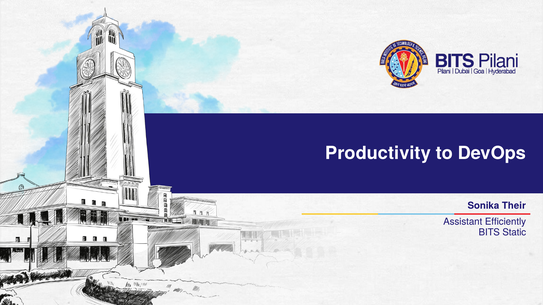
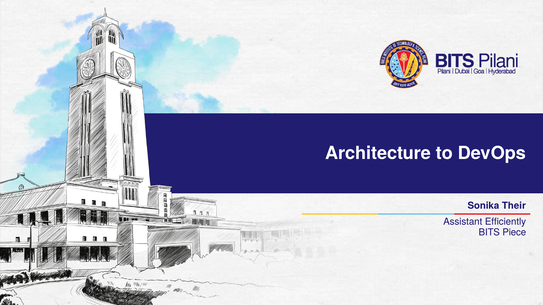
Productivity: Productivity -> Architecture
Static: Static -> Piece
